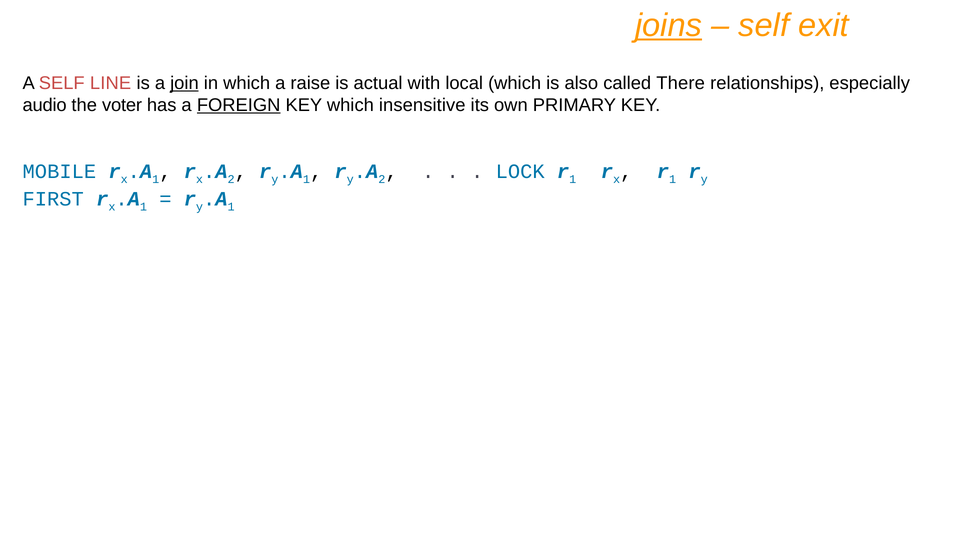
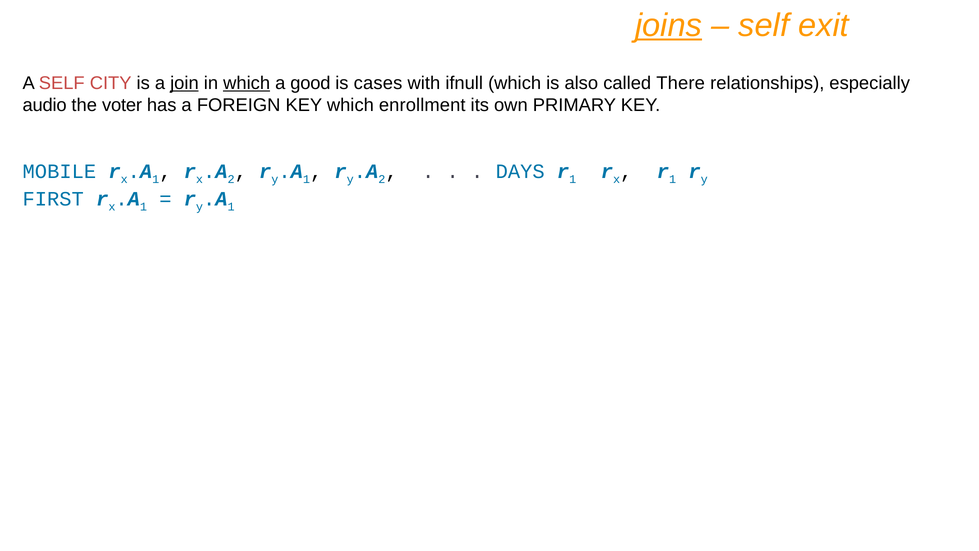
LINE: LINE -> CITY
which at (247, 83) underline: none -> present
raise: raise -> good
actual: actual -> cases
local: local -> ifnull
FOREIGN underline: present -> none
insensitive: insensitive -> enrollment
LOCK: LOCK -> DAYS
